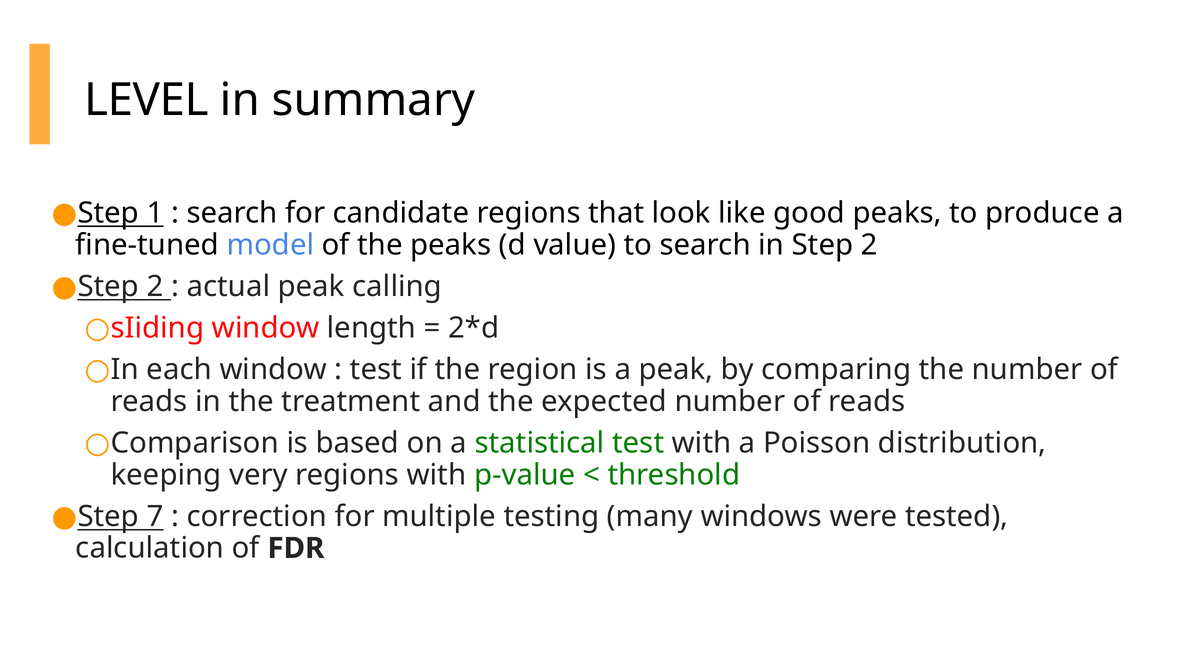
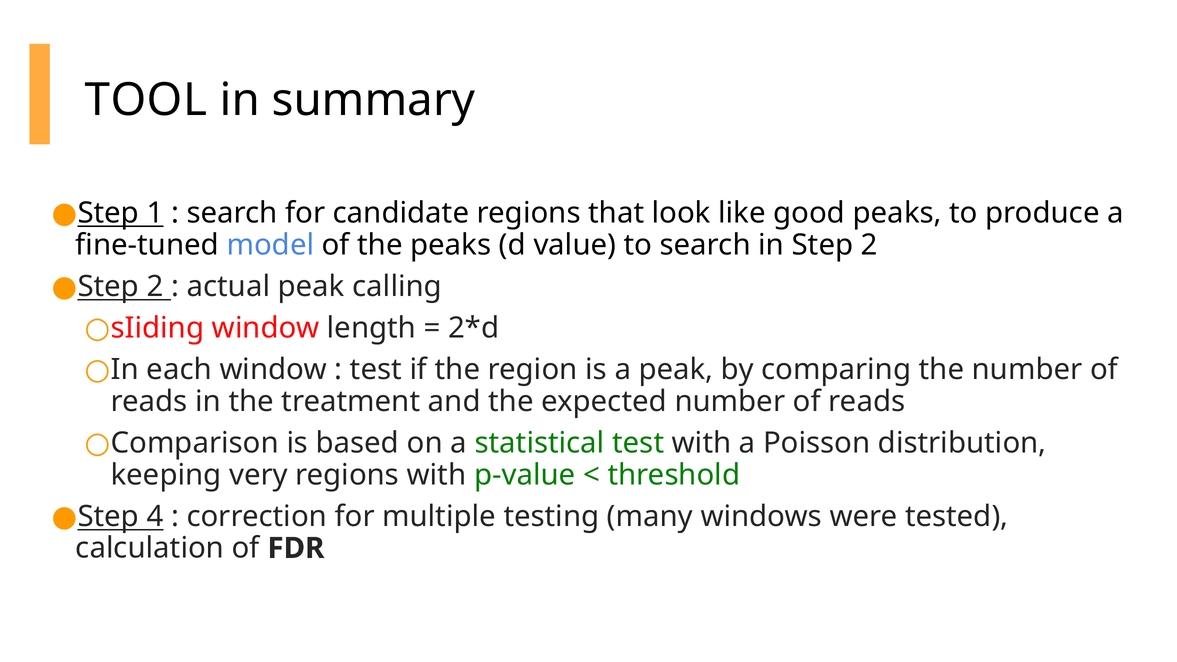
LEVEL: LEVEL -> TOOL
7: 7 -> 4
